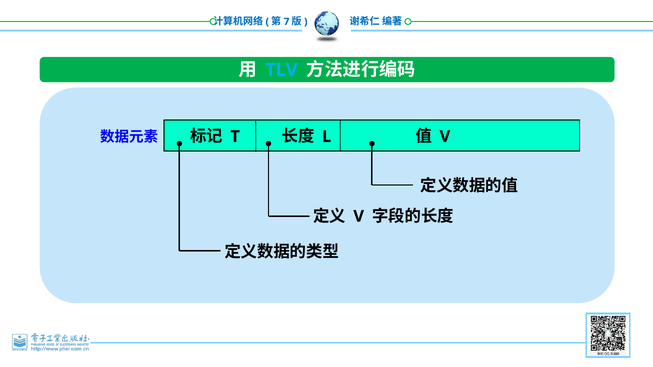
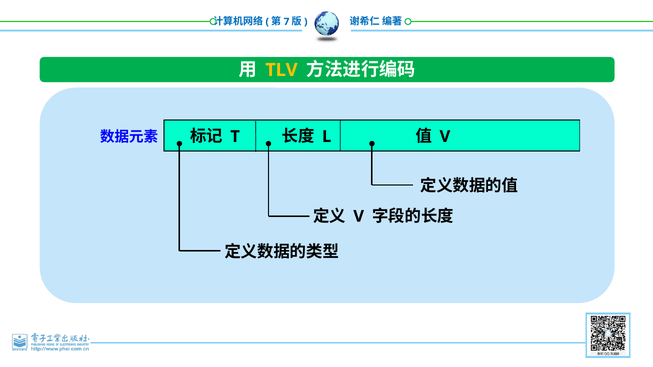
TLV colour: light blue -> yellow
